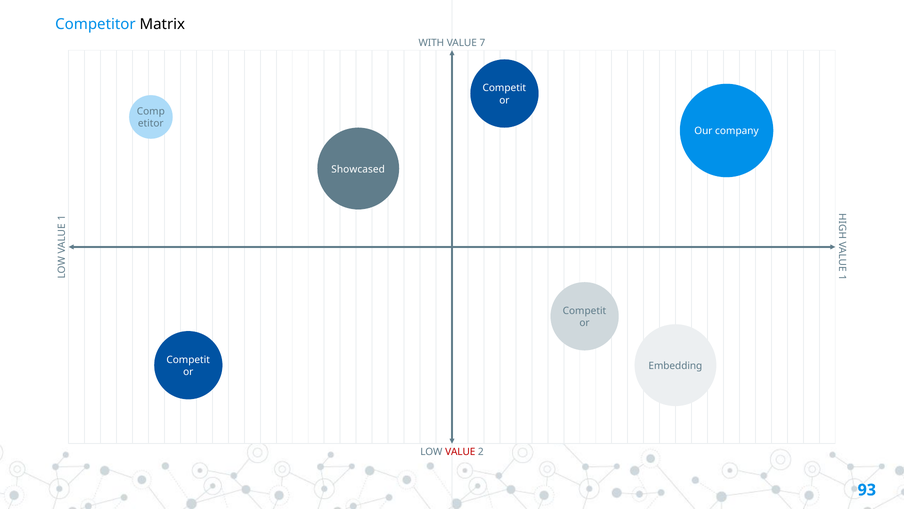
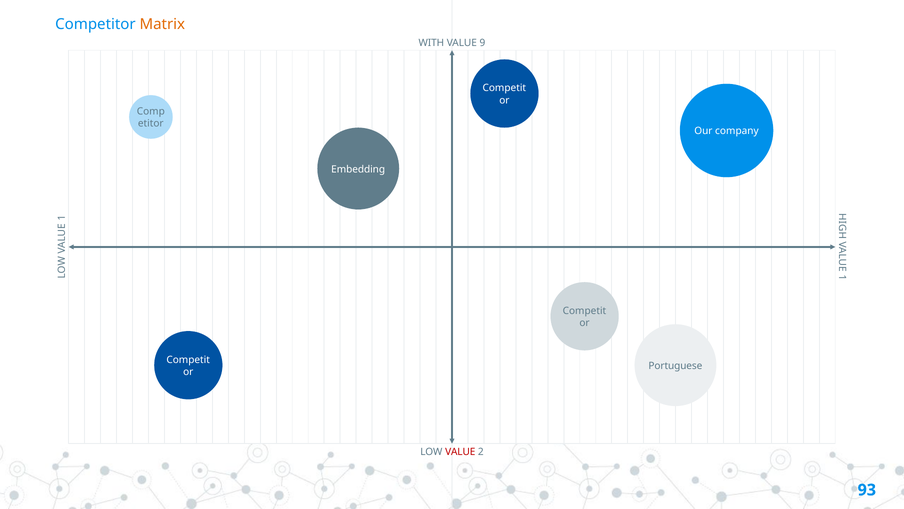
Matrix colour: black -> orange
7: 7 -> 9
Showcased: Showcased -> Embedding
Embedding: Embedding -> Portuguese
